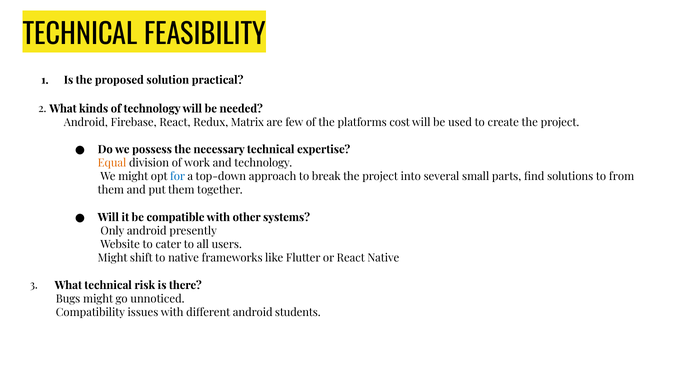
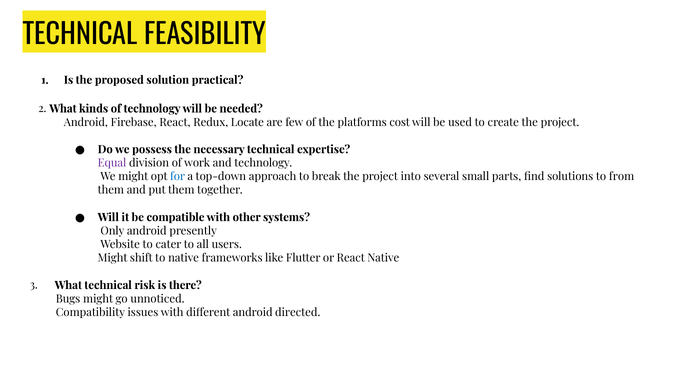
Matrix: Matrix -> Locate
Equal colour: orange -> purple
students: students -> directed
